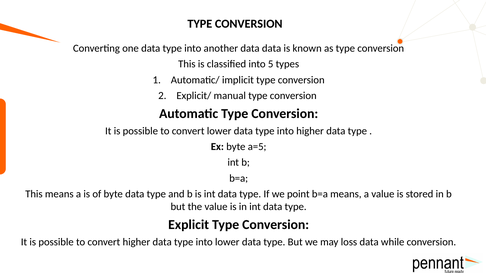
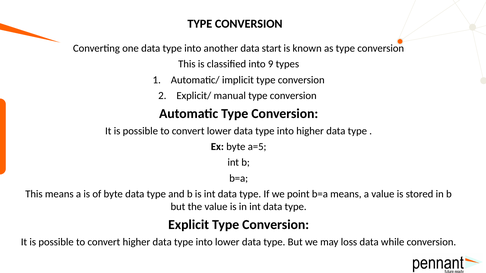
data data: data -> start
5: 5 -> 9
